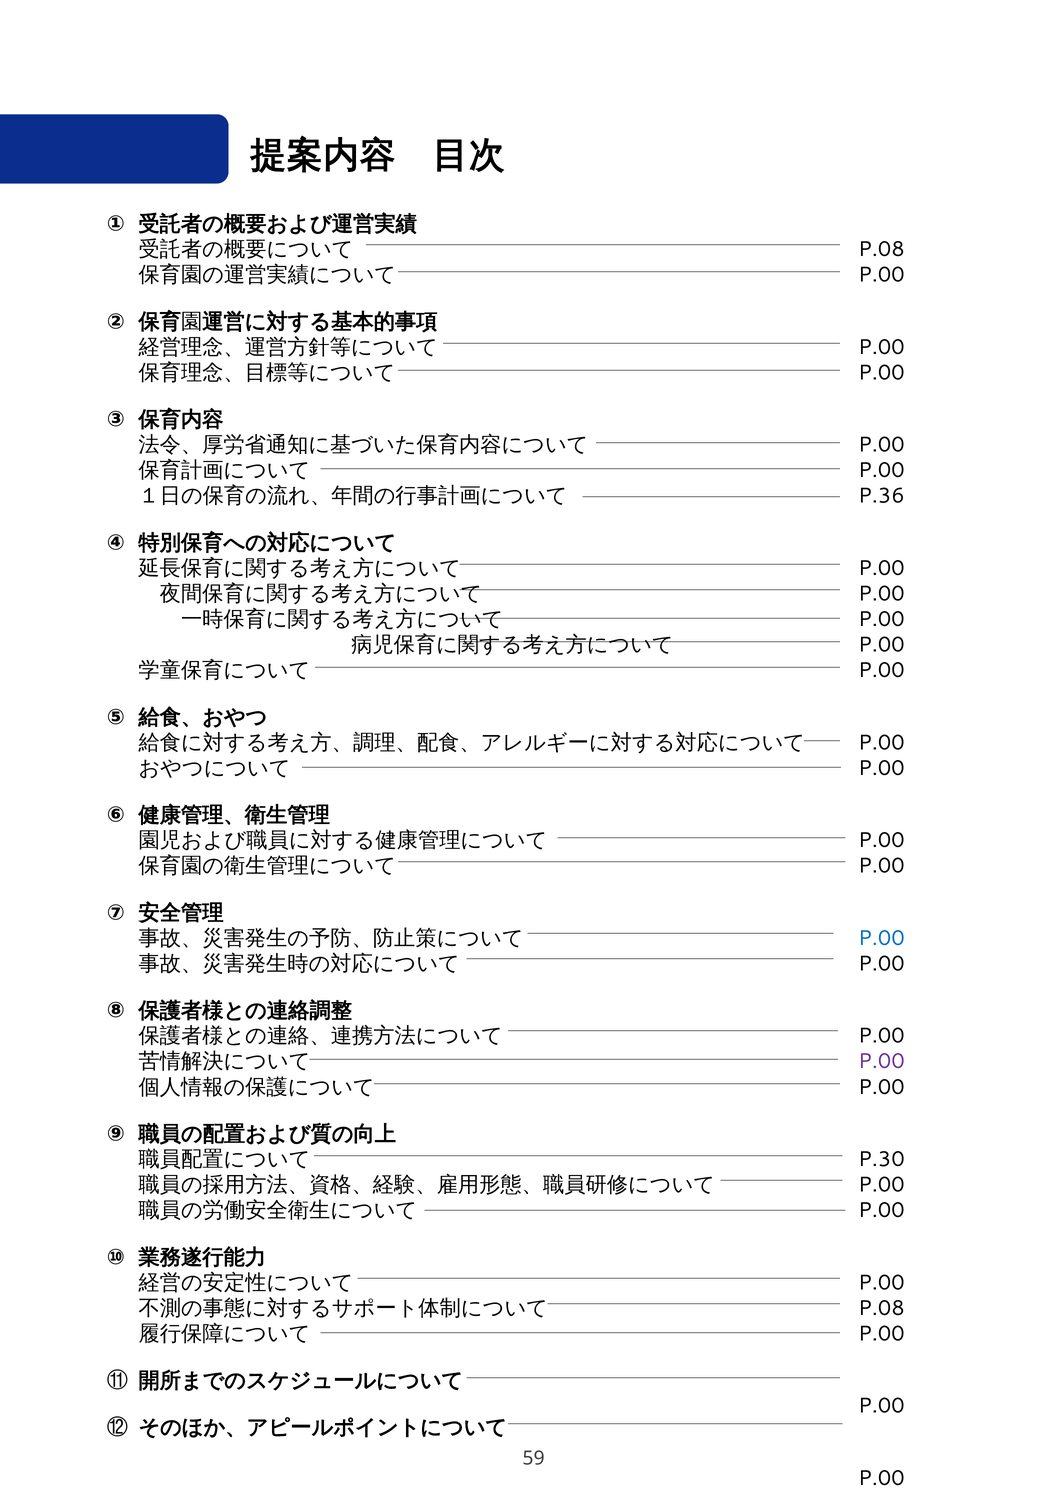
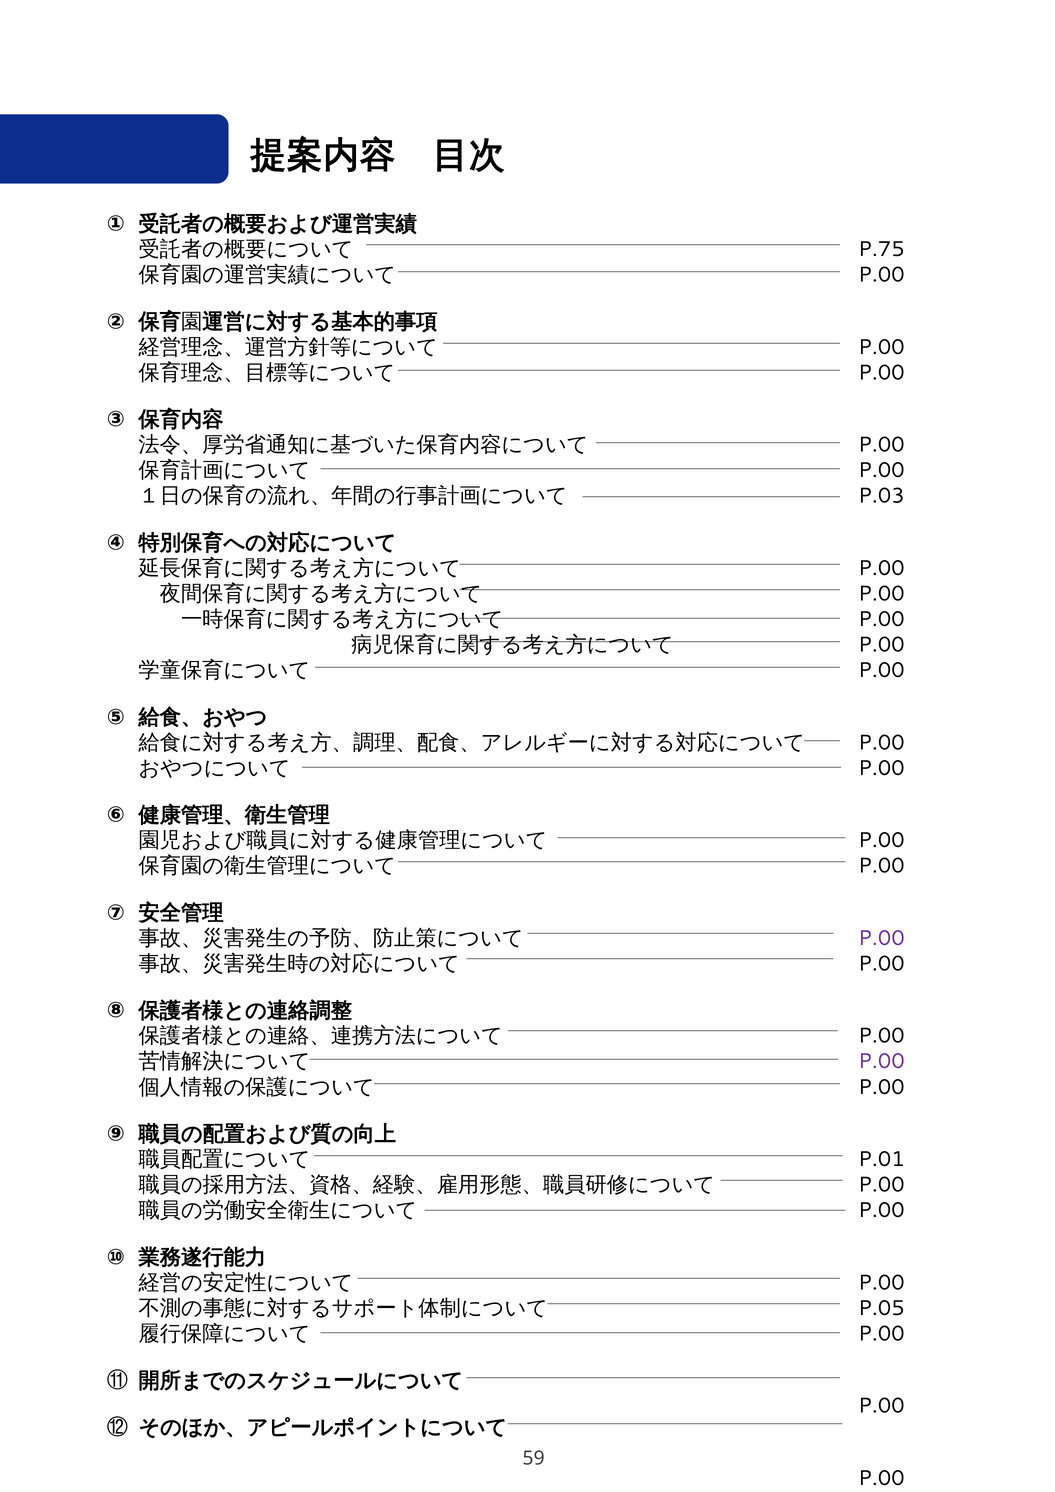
P.08 at (881, 249): P.08 -> P.75
P.36: P.36 -> P.03
P.00 at (881, 938) colour: blue -> purple
P.30: P.30 -> P.01
P.08 at (881, 1308): P.08 -> P.05
